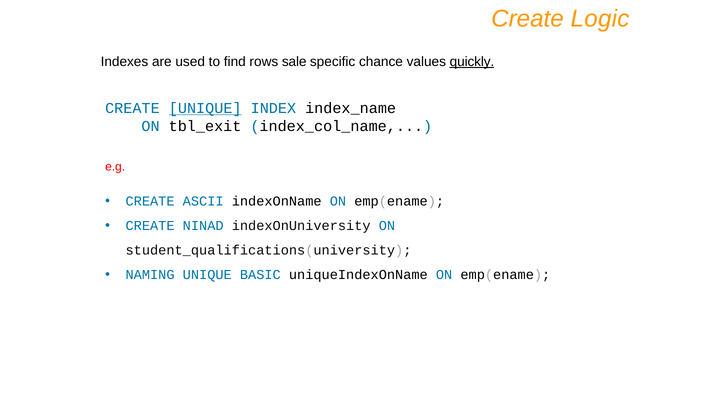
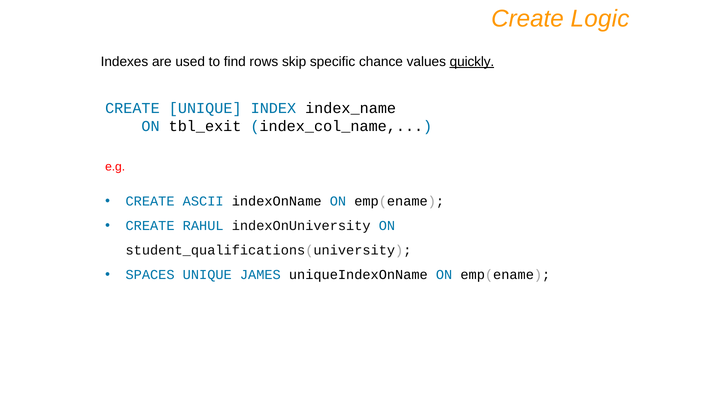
sale: sale -> skip
UNIQUE at (205, 108) underline: present -> none
NINAD: NINAD -> RAHUL
NAMING: NAMING -> SPACES
BASIC: BASIC -> JAMES
